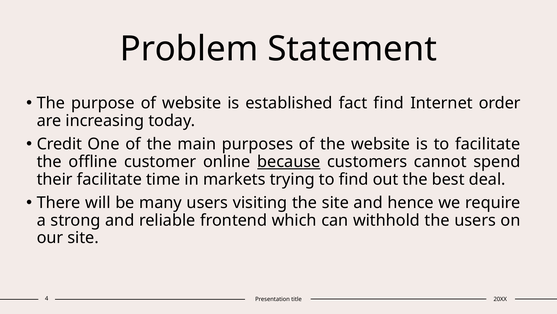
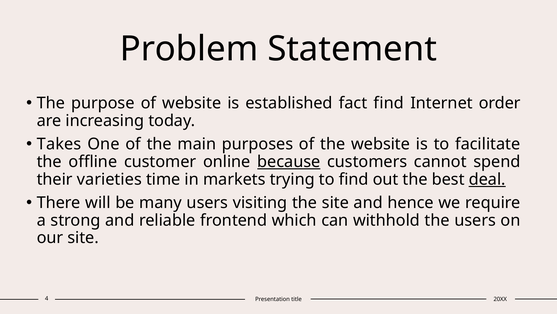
Credit: Credit -> Takes
their facilitate: facilitate -> varieties
deal underline: none -> present
